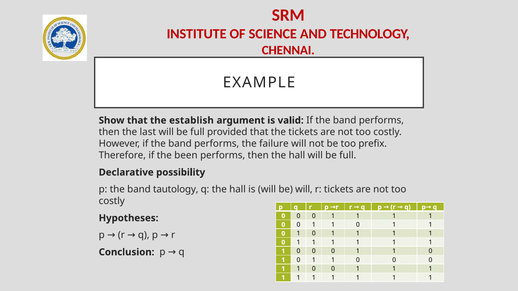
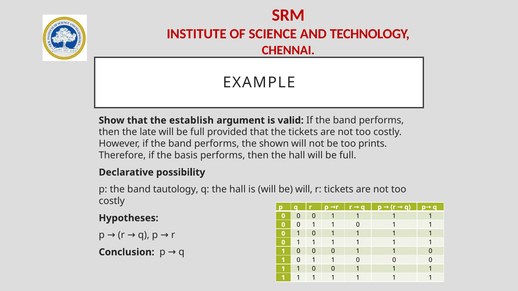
last: last -> late
failure: failure -> shown
prefix: prefix -> prints
been: been -> basis
